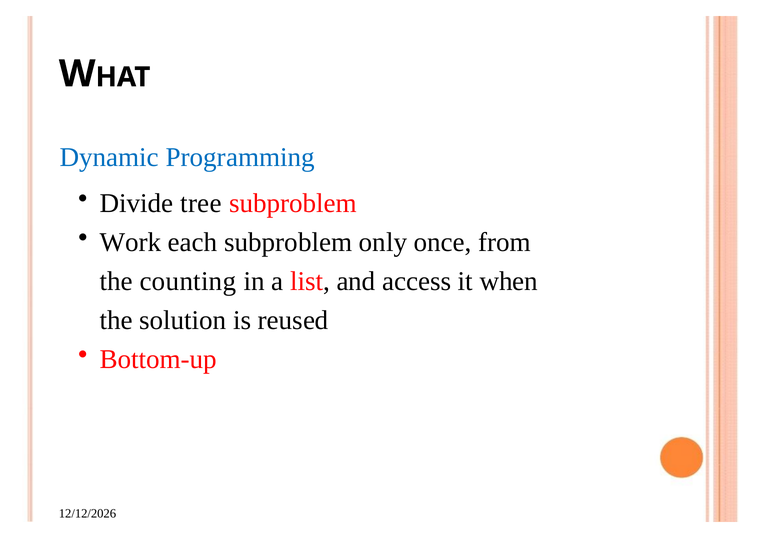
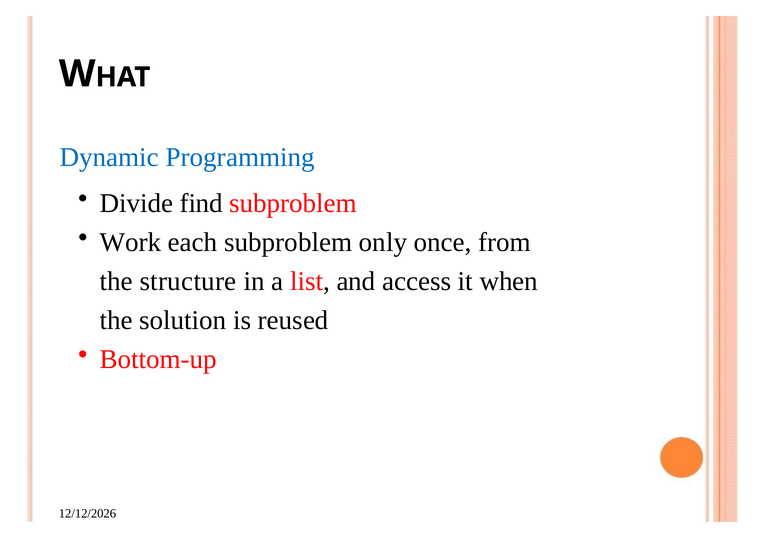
tree: tree -> find
counting: counting -> structure
